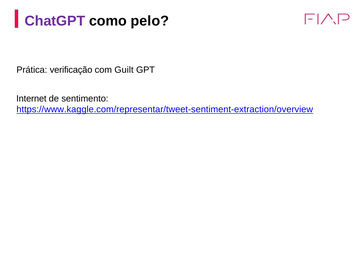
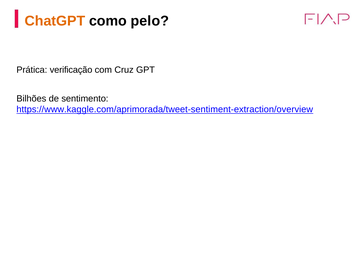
ChatGPT colour: purple -> orange
Guilt: Guilt -> Cruz
Internet: Internet -> Bilhões
https://www.kaggle.com/representar/tweet-sentiment-extraction/overview: https://www.kaggle.com/representar/tweet-sentiment-extraction/overview -> https://www.kaggle.com/aprimorada/tweet-sentiment-extraction/overview
